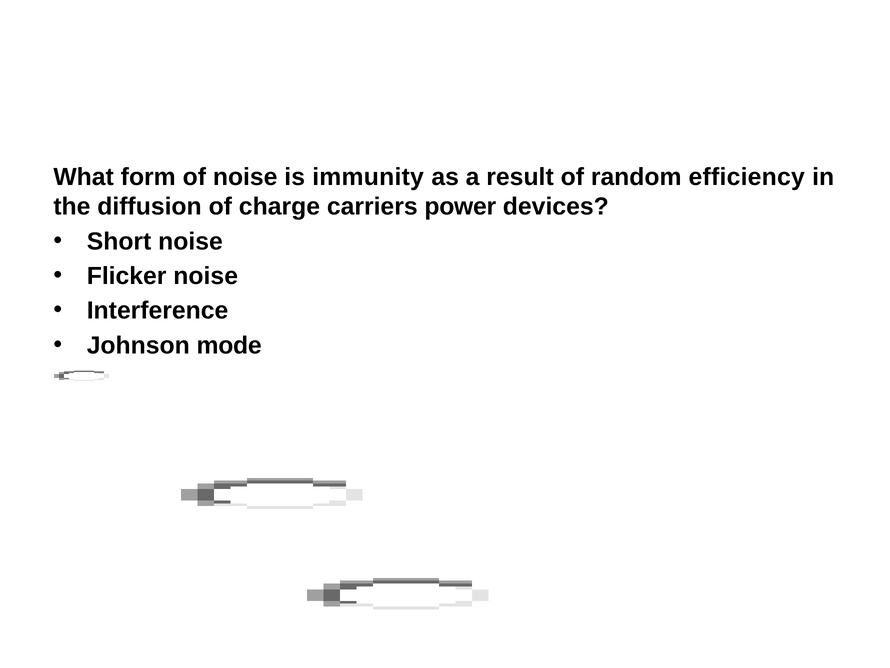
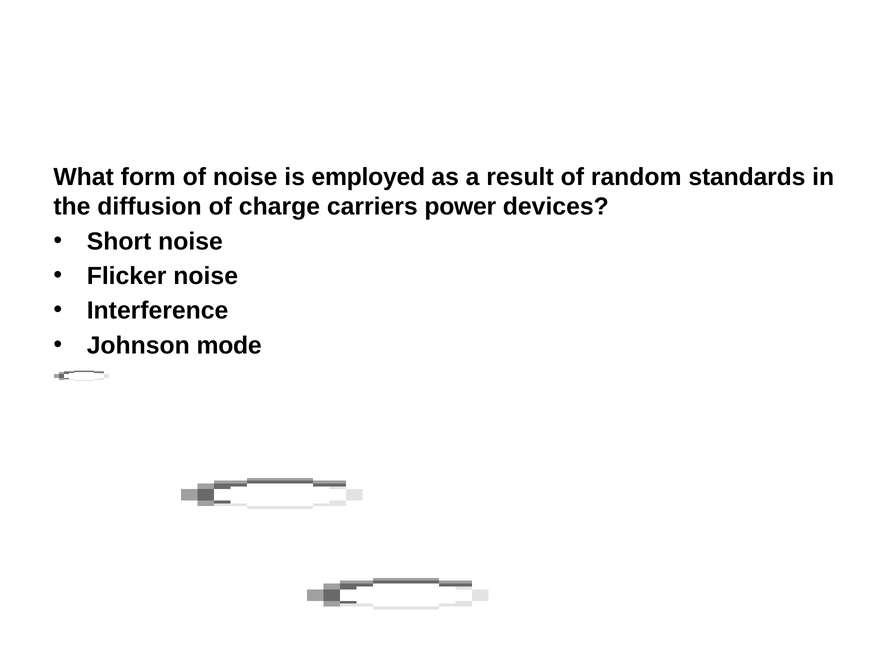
immunity: immunity -> employed
efficiency: efficiency -> standards
